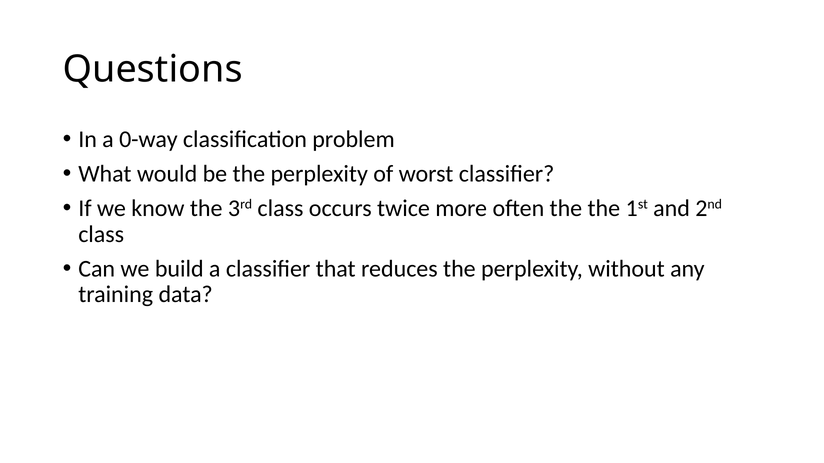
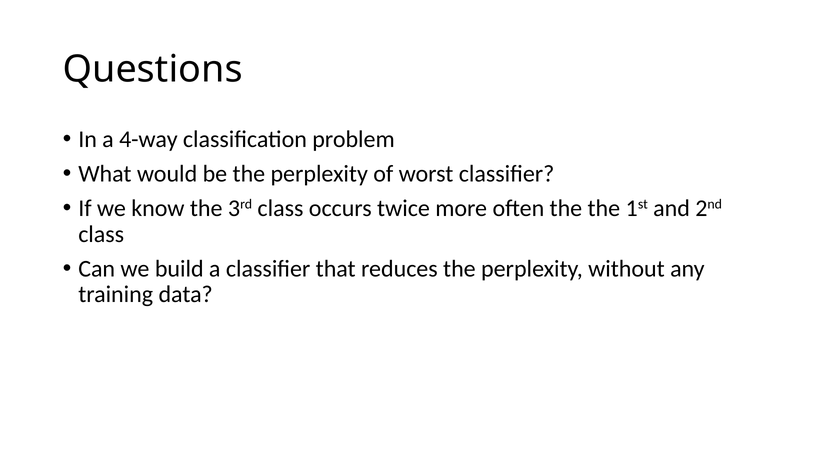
0-way: 0-way -> 4-way
